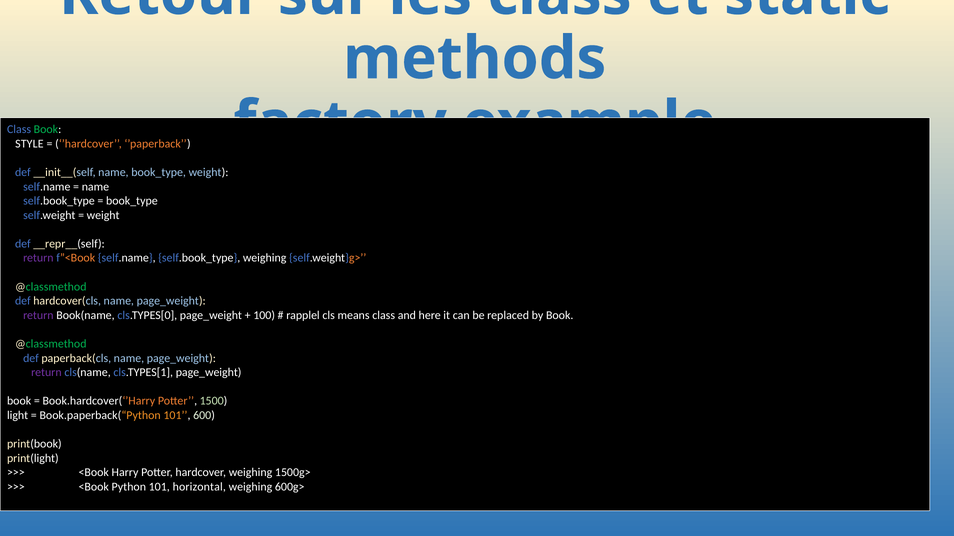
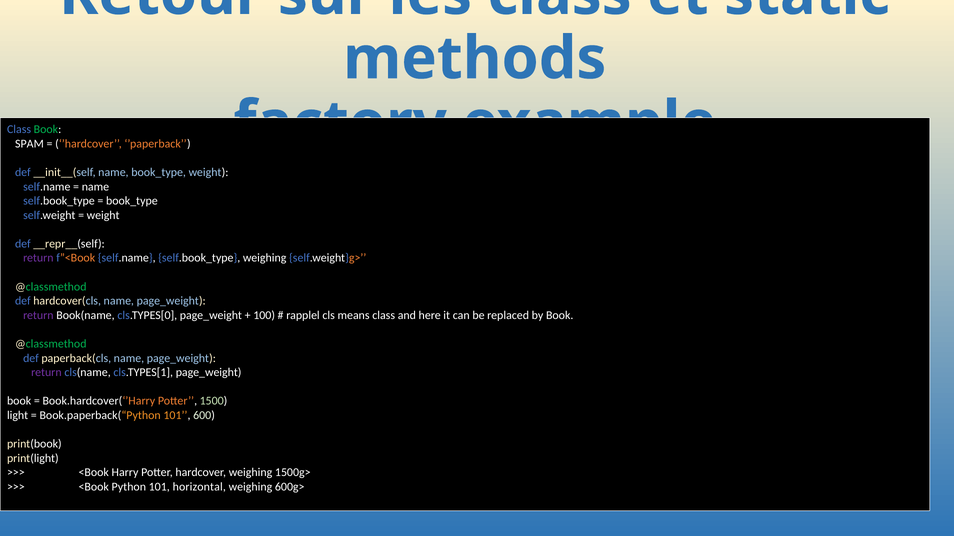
STYLE: STYLE -> SPAM
